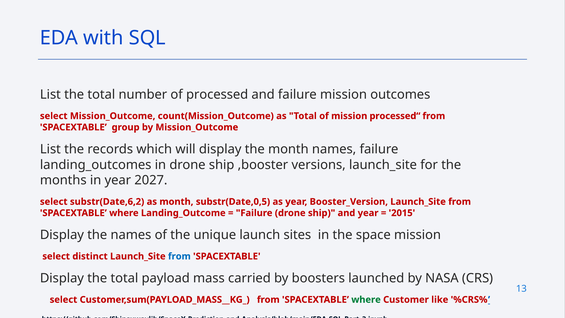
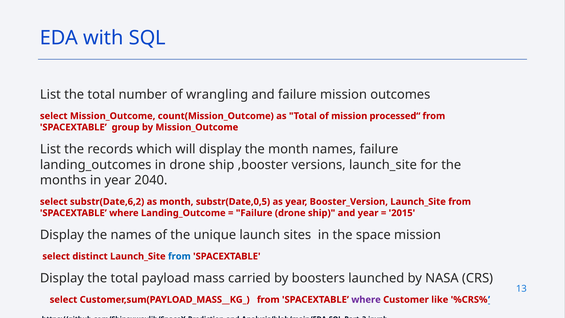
processed: processed -> wrangling
2027: 2027 -> 2040
where at (366, 299) colour: green -> purple
